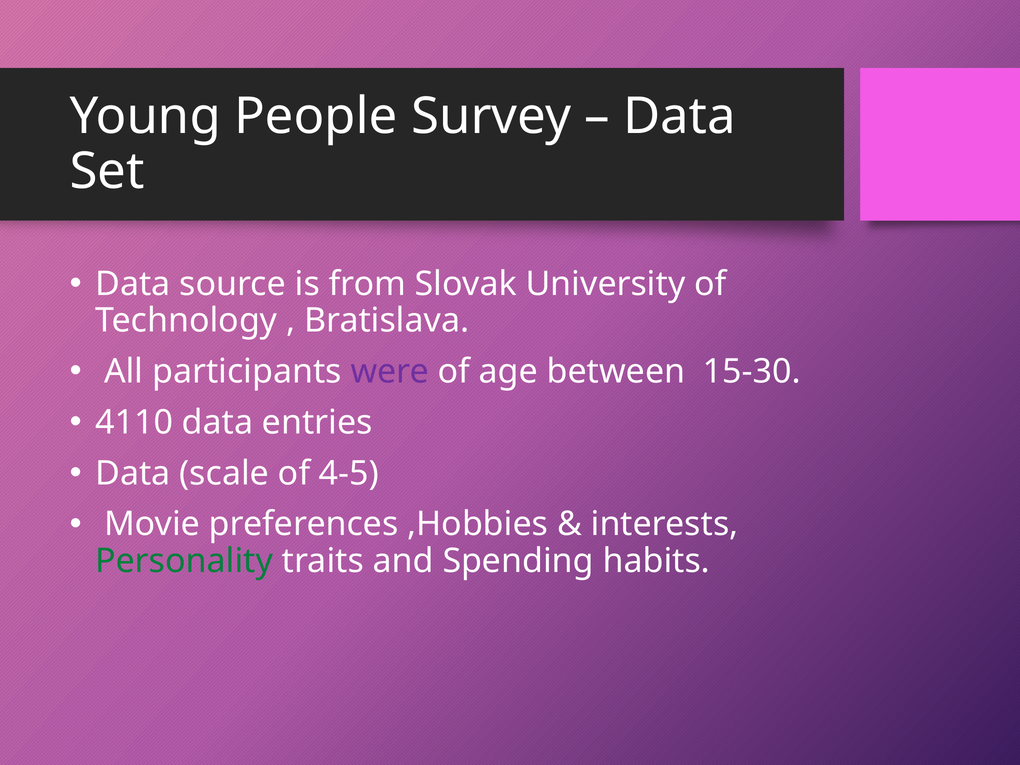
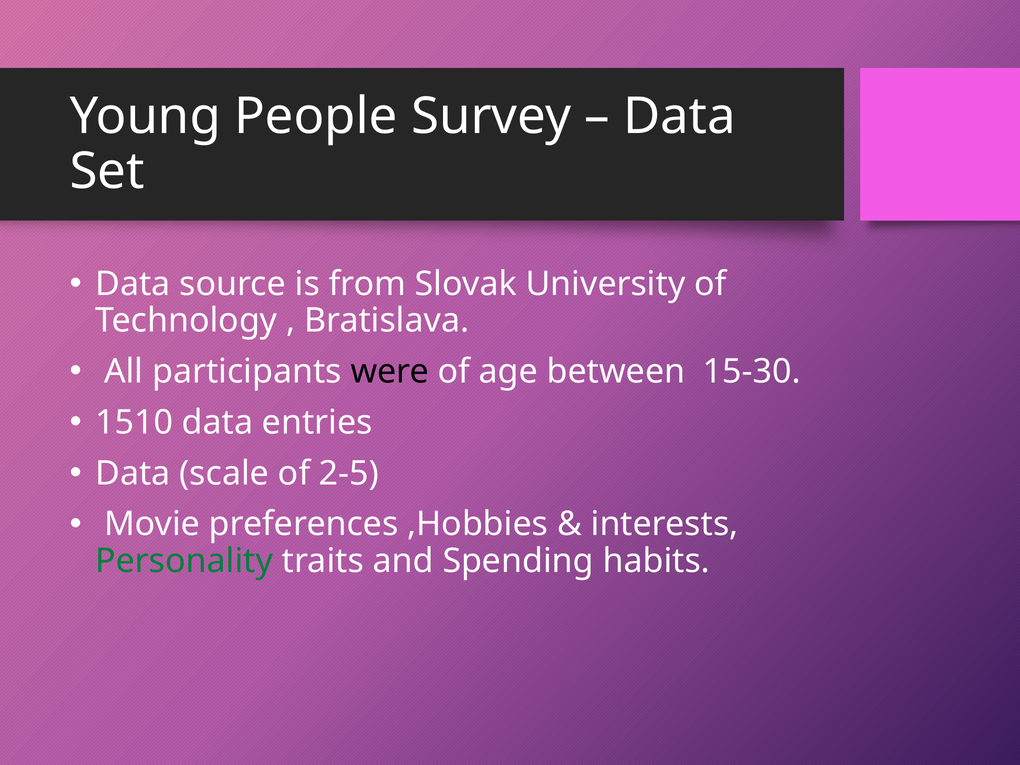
were colour: purple -> black
4110: 4110 -> 1510
4-5: 4-5 -> 2-5
